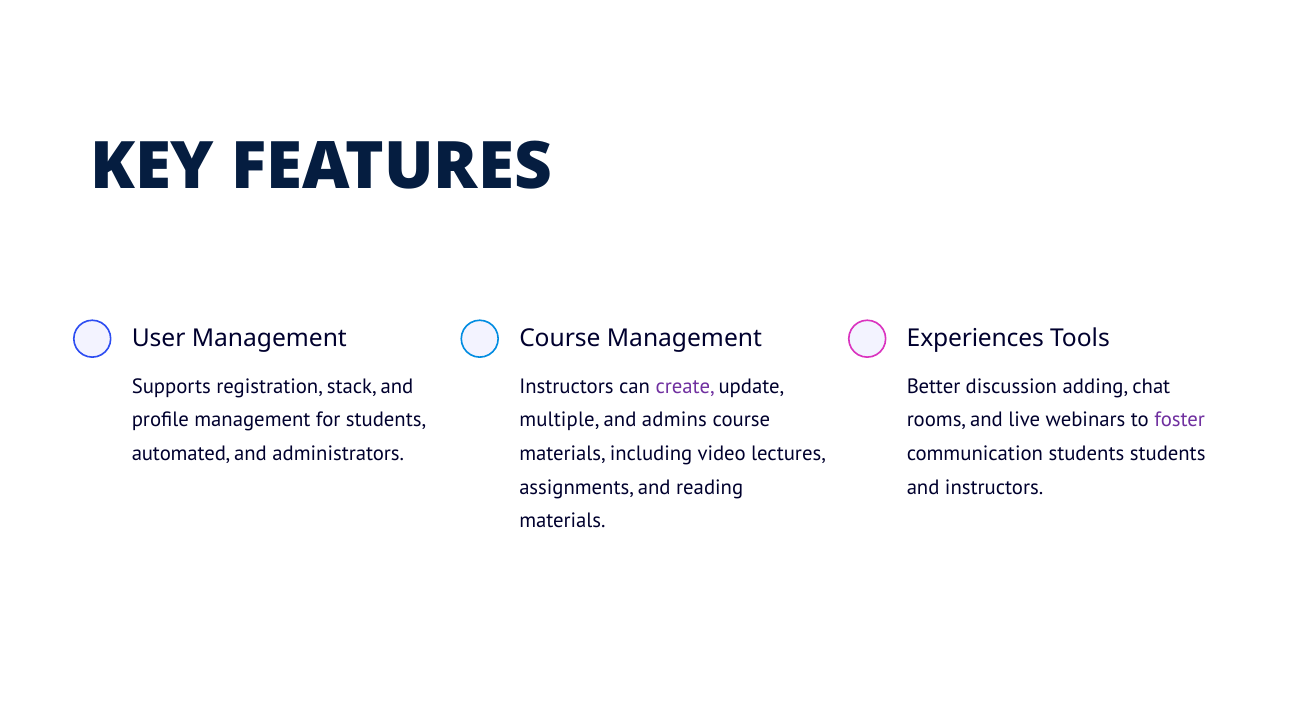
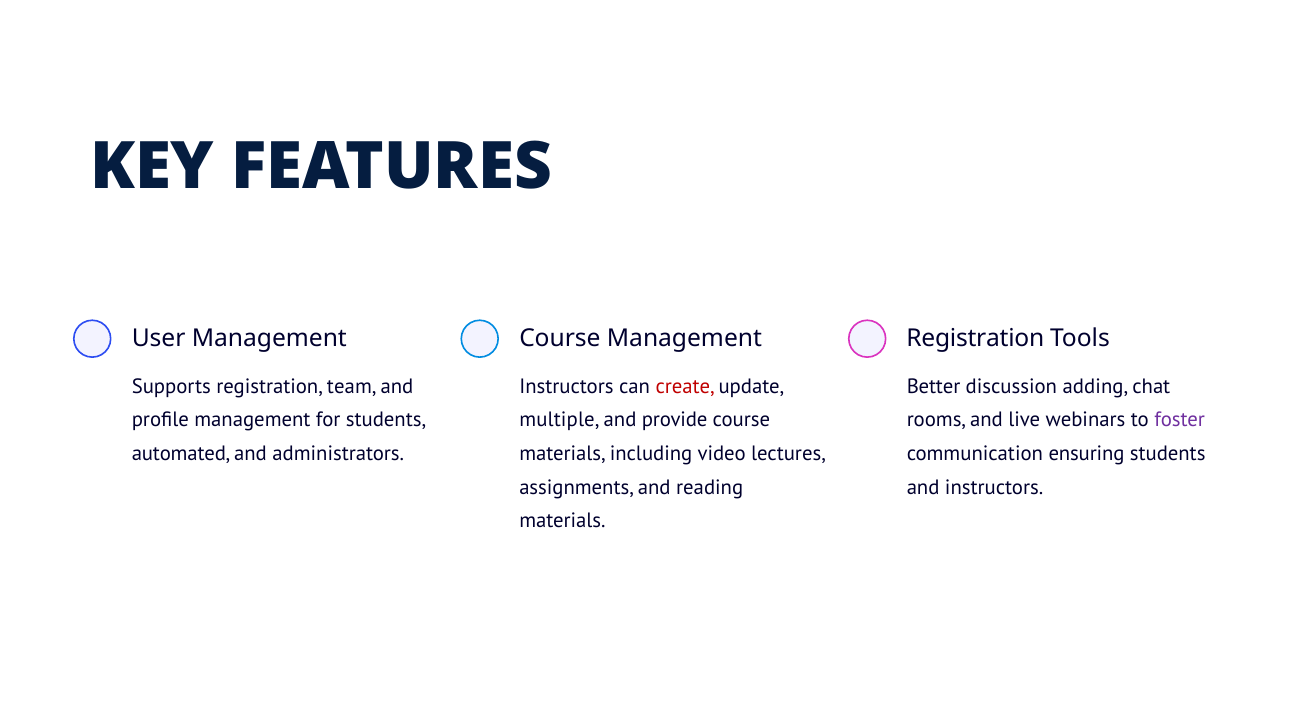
Experiences at (975, 338): Experiences -> Registration
stack: stack -> team
create colour: purple -> red
admins: admins -> provide
communication students: students -> ensuring
